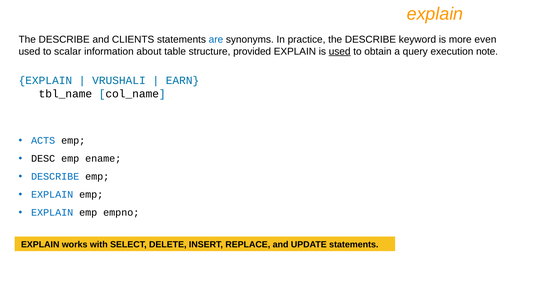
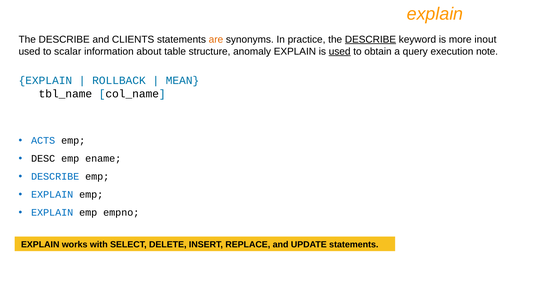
are colour: blue -> orange
DESCRIBE at (370, 39) underline: none -> present
even: even -> inout
provided: provided -> anomaly
VRUSHALI: VRUSHALI -> ROLLBACK
EARN: EARN -> MEAN
